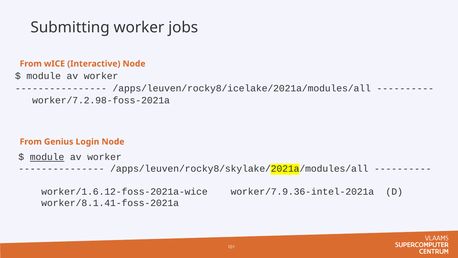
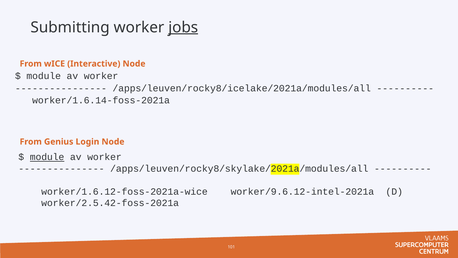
jobs underline: none -> present
worker/7.2.98-foss-2021a: worker/7.2.98-foss-2021a -> worker/1.6.14-foss-2021a
worker/7.9.36-intel-2021a: worker/7.9.36-intel-2021a -> worker/9.6.12-intel-2021a
worker/8.1.41-foss-2021a: worker/8.1.41-foss-2021a -> worker/2.5.42-foss-2021a
